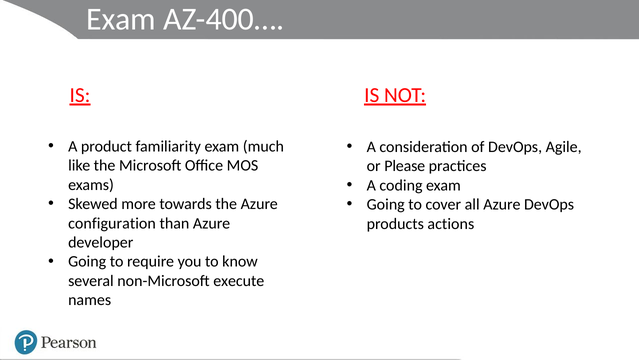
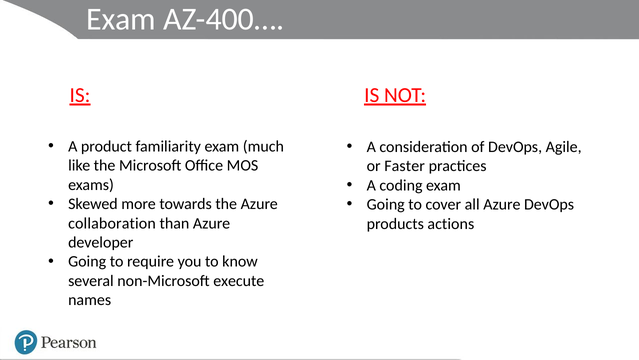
Please: Please -> Faster
configuration: configuration -> collaboration
